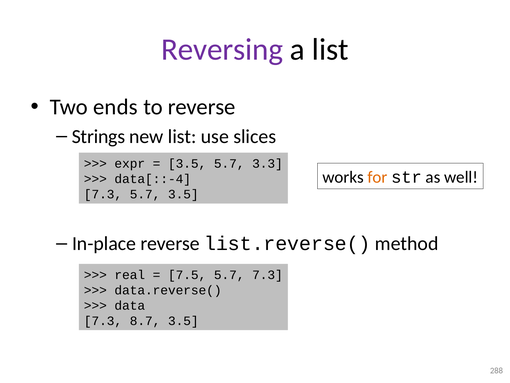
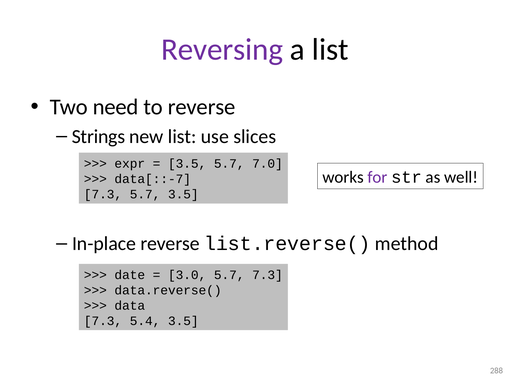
ends: ends -> need
3.3: 3.3 -> 7.0
for colour: orange -> purple
data[::-4: data[::-4 -> data[::-7
real: real -> date
7.5: 7.5 -> 3.0
8.7: 8.7 -> 5.4
